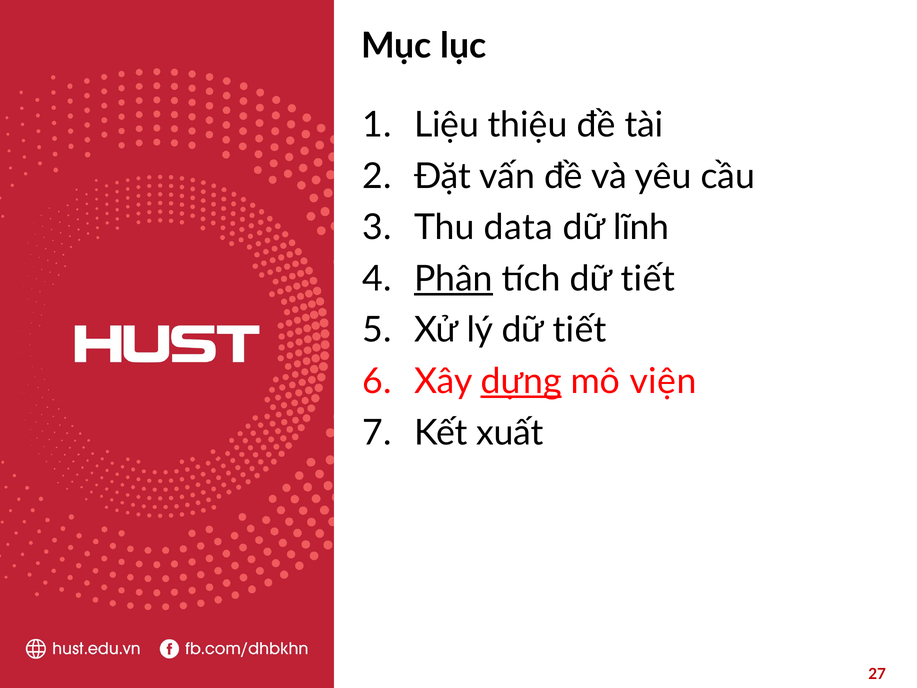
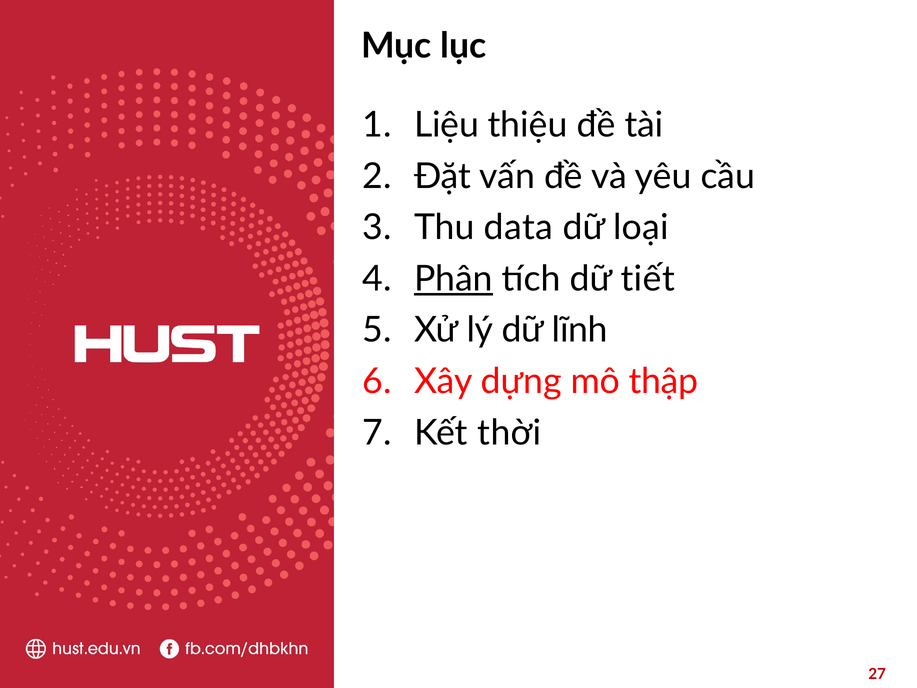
lĩnh: lĩnh -> loại
lý dữ tiết: tiết -> lĩnh
dựng underline: present -> none
viện: viện -> thập
xuất: xuất -> thời
